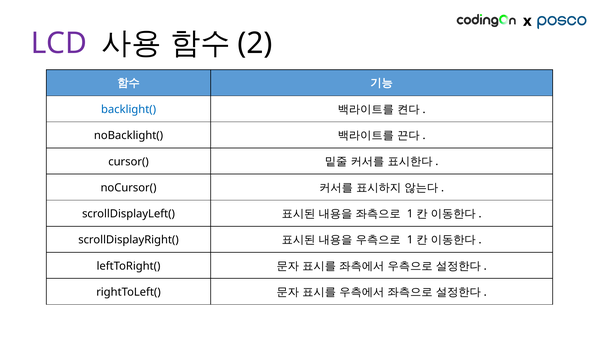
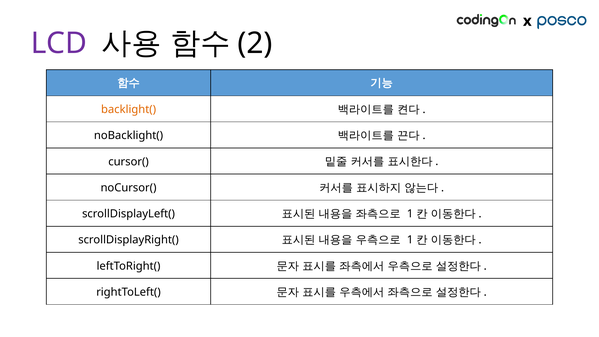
backlight( colour: blue -> orange
